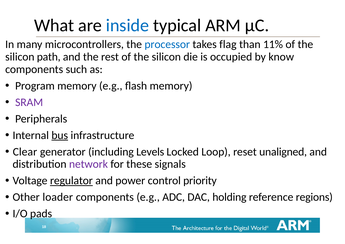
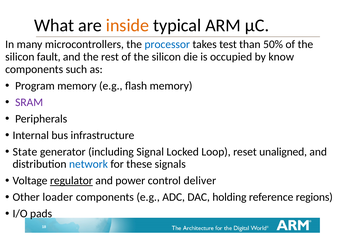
inside colour: blue -> orange
flag: flag -> test
11%: 11% -> 50%
path: path -> fault
bus underline: present -> none
Clear: Clear -> State
Levels: Levels -> Signal
network colour: purple -> blue
priority: priority -> deliver
